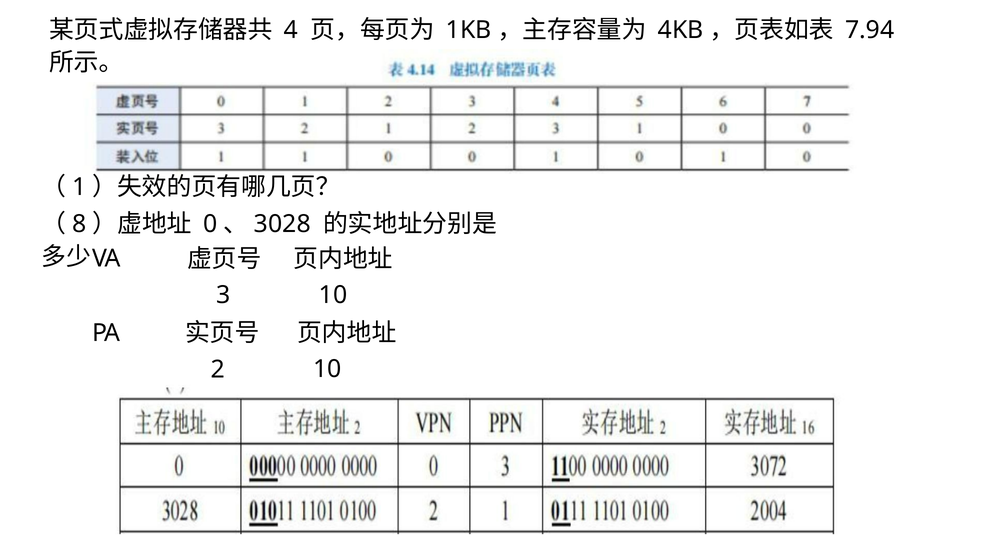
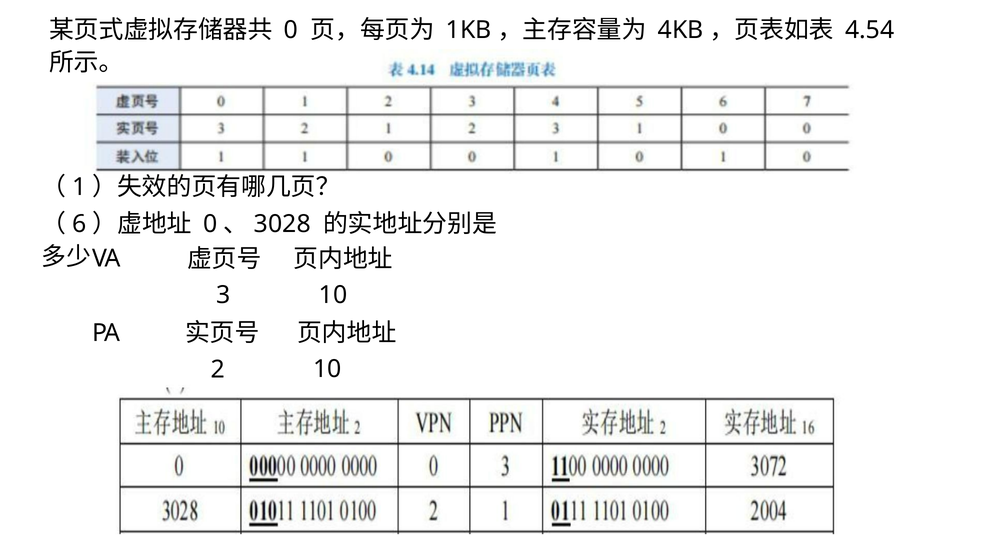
4 at (291, 30): 4 -> 0
7.94: 7.94 -> 4.54
8: 8 -> 6
